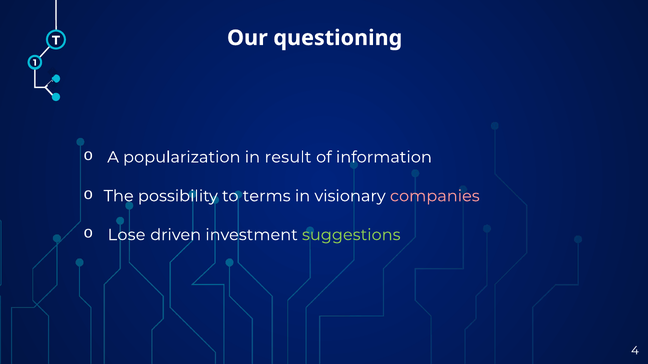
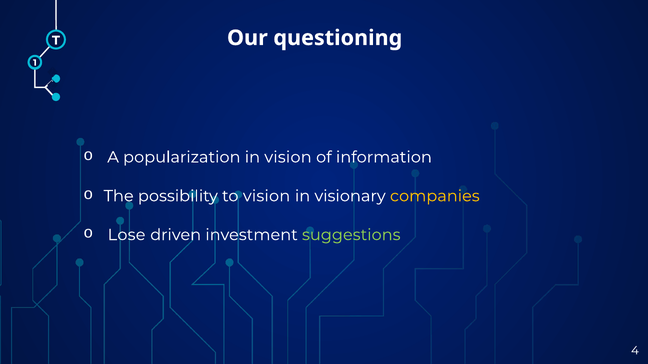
in result: result -> vision
to terms: terms -> vision
companies colour: pink -> yellow
